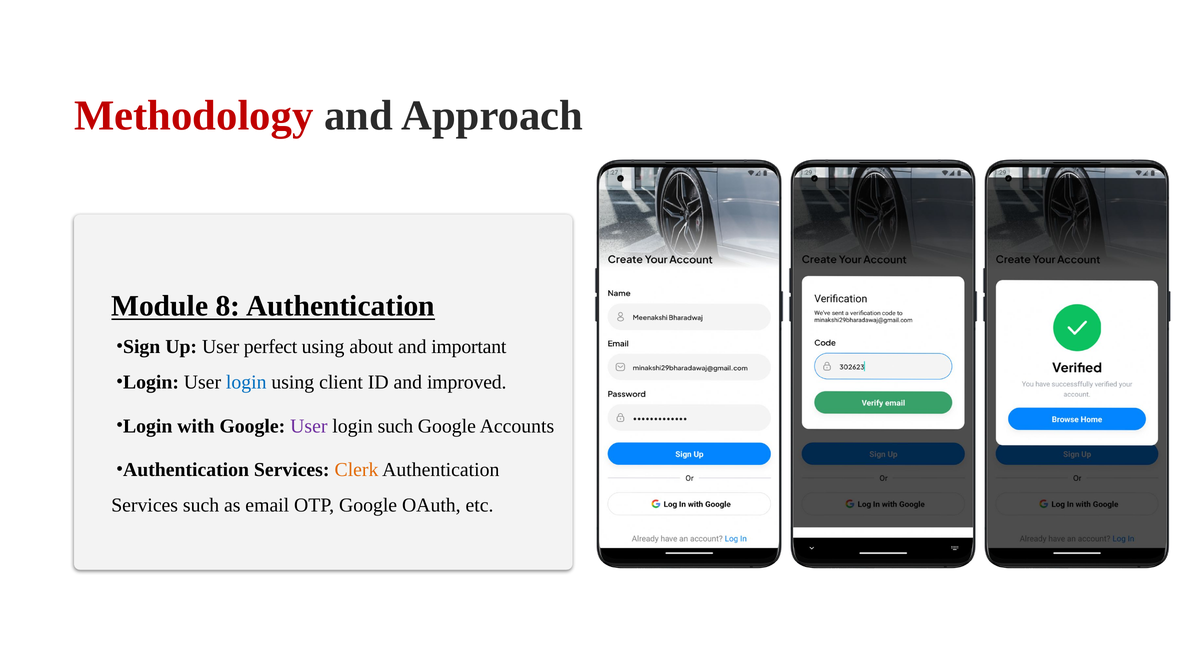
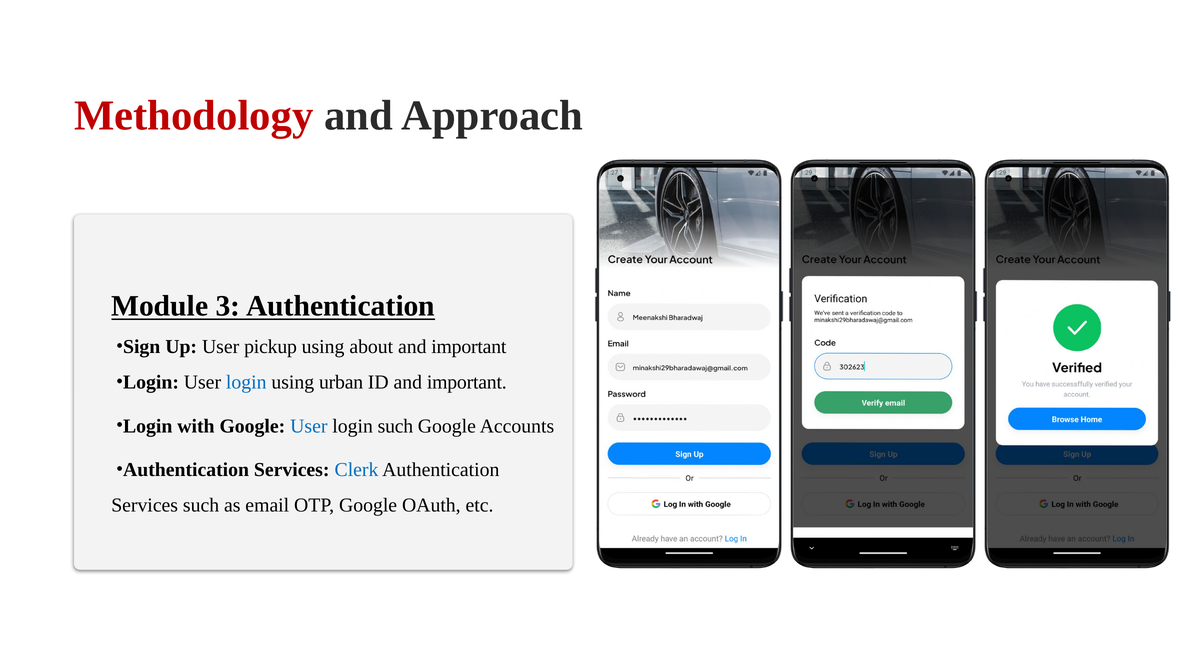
8: 8 -> 3
perfect: perfect -> pickup
client: client -> urban
ID and improved: improved -> important
User at (309, 426) colour: purple -> blue
Clerk colour: orange -> blue
